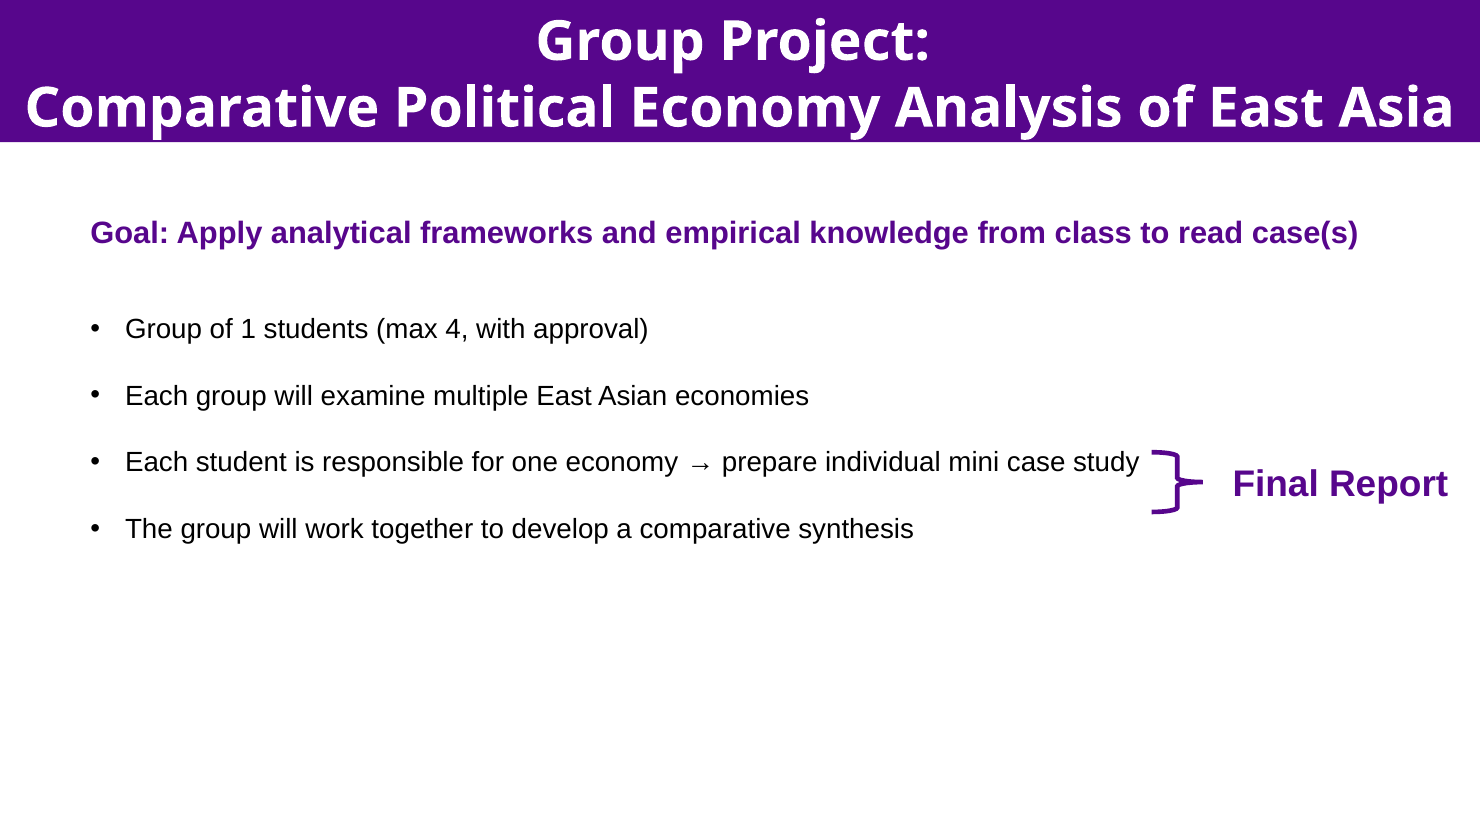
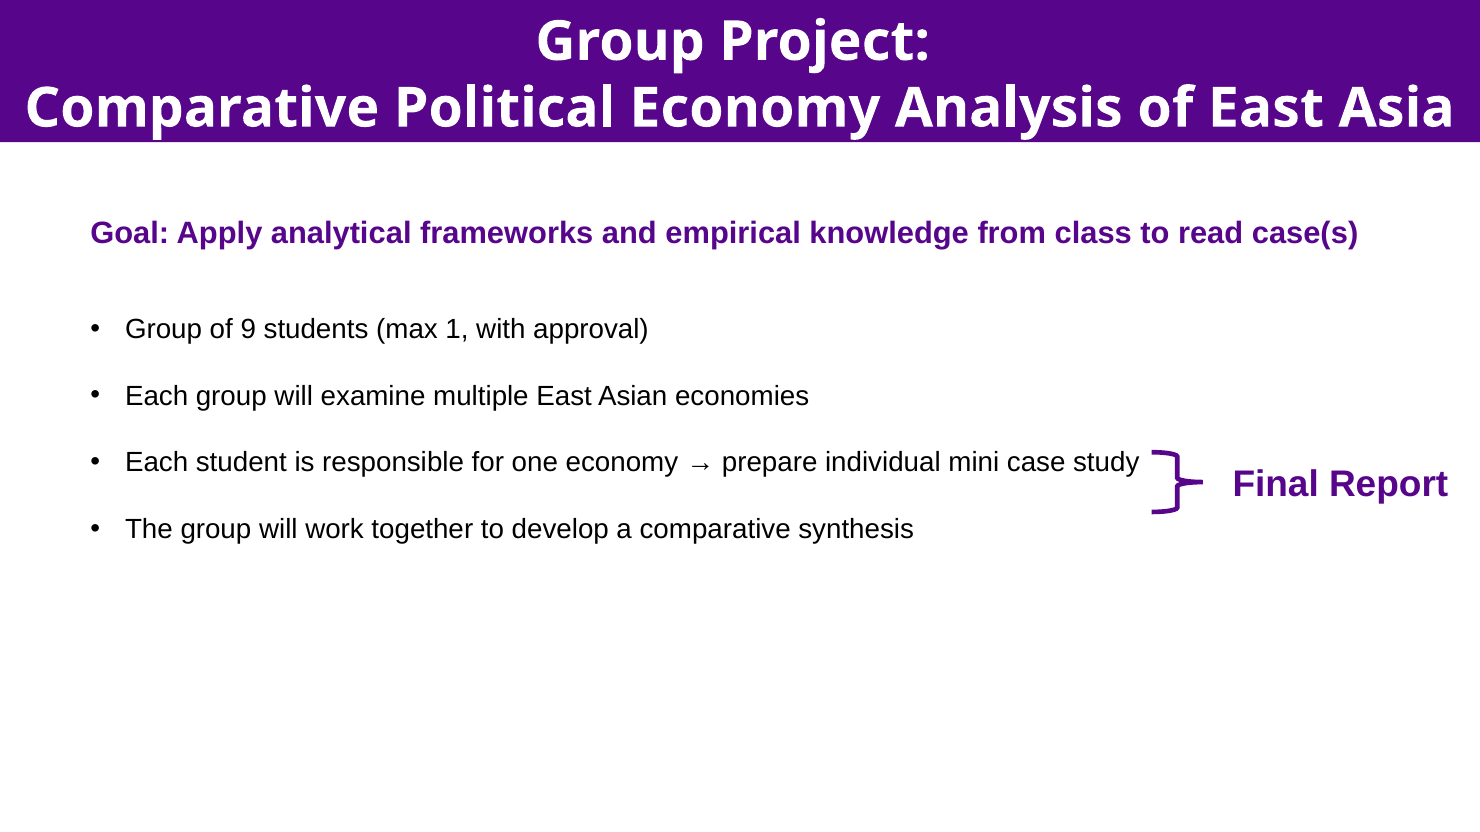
1: 1 -> 9
4: 4 -> 1
